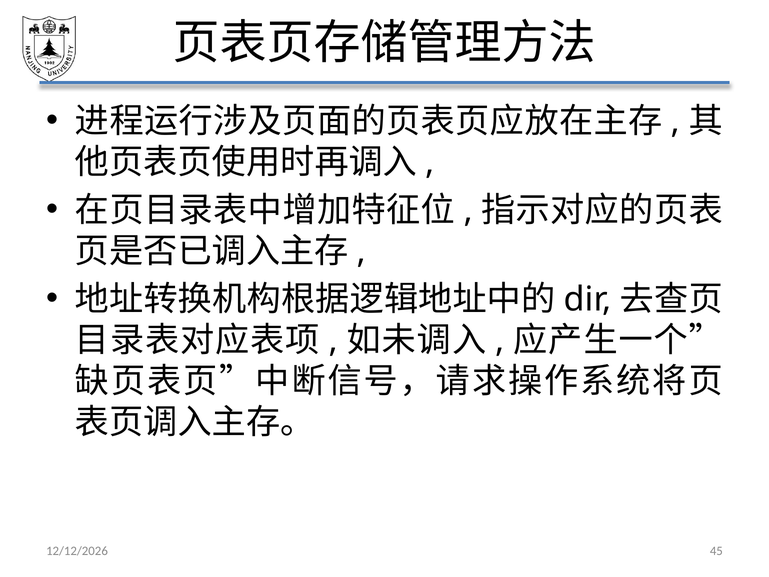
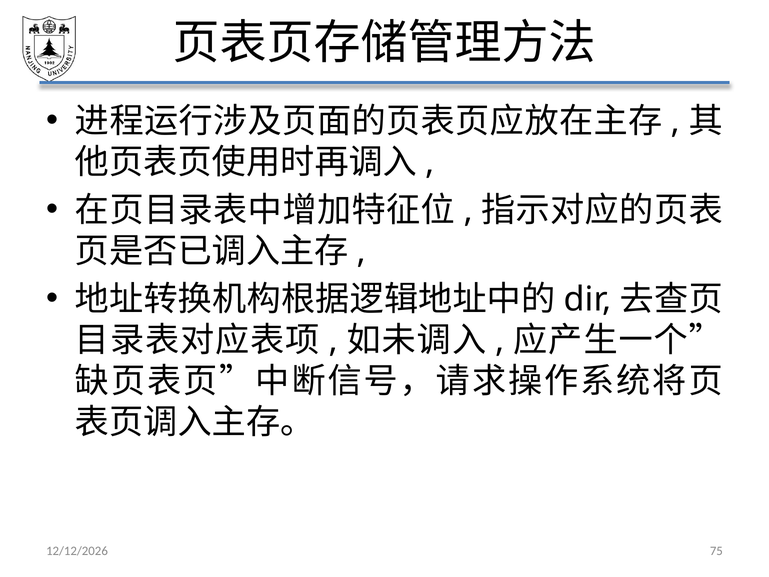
45: 45 -> 75
